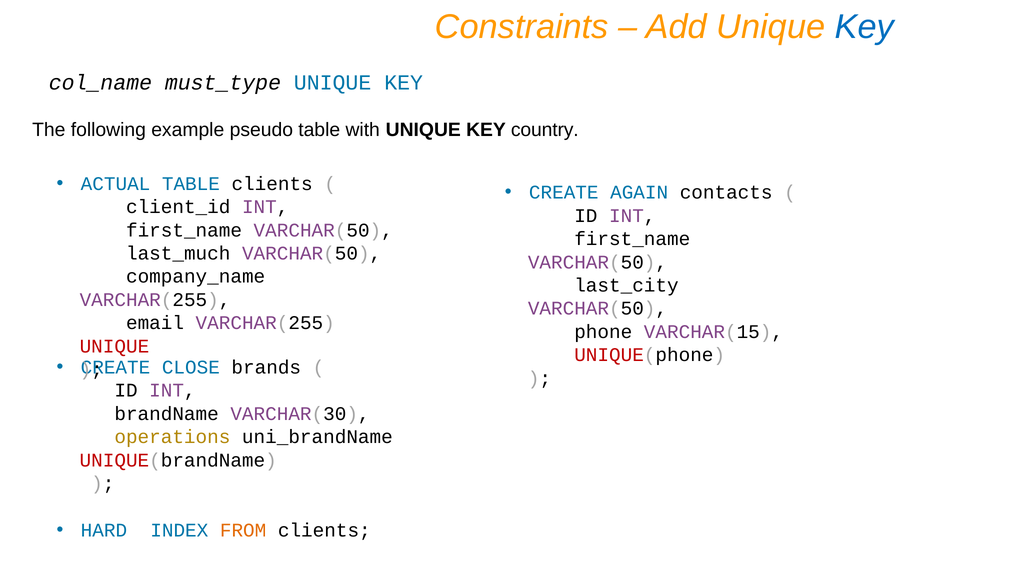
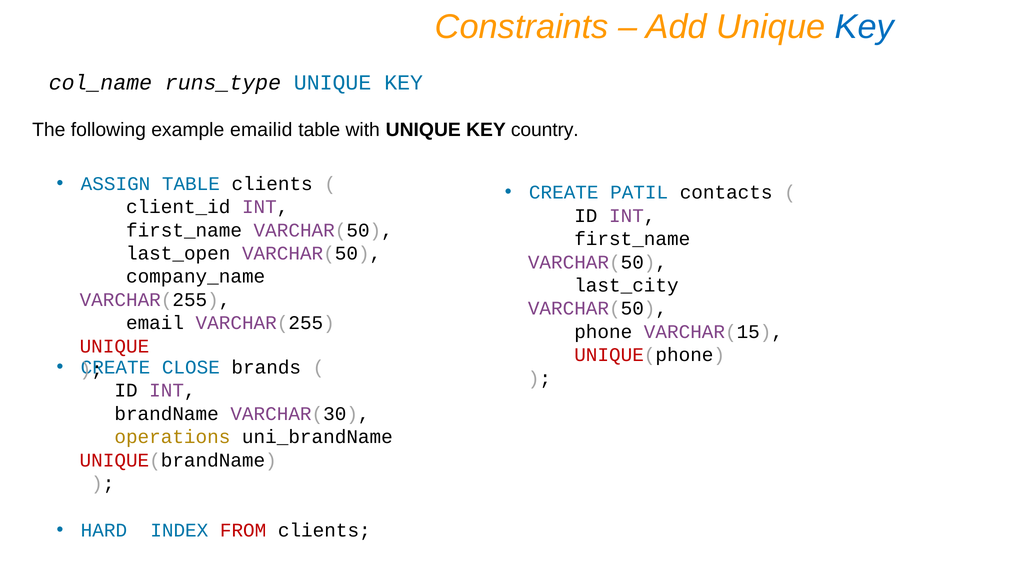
must_type: must_type -> runs_type
pseudo: pseudo -> emailid
ACTUAL: ACTUAL -> ASSIGN
AGAIN: AGAIN -> PATIL
last_much: last_much -> last_open
FROM colour: orange -> red
